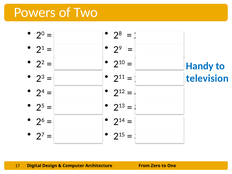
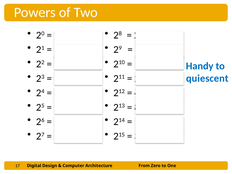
television: television -> quiescent
